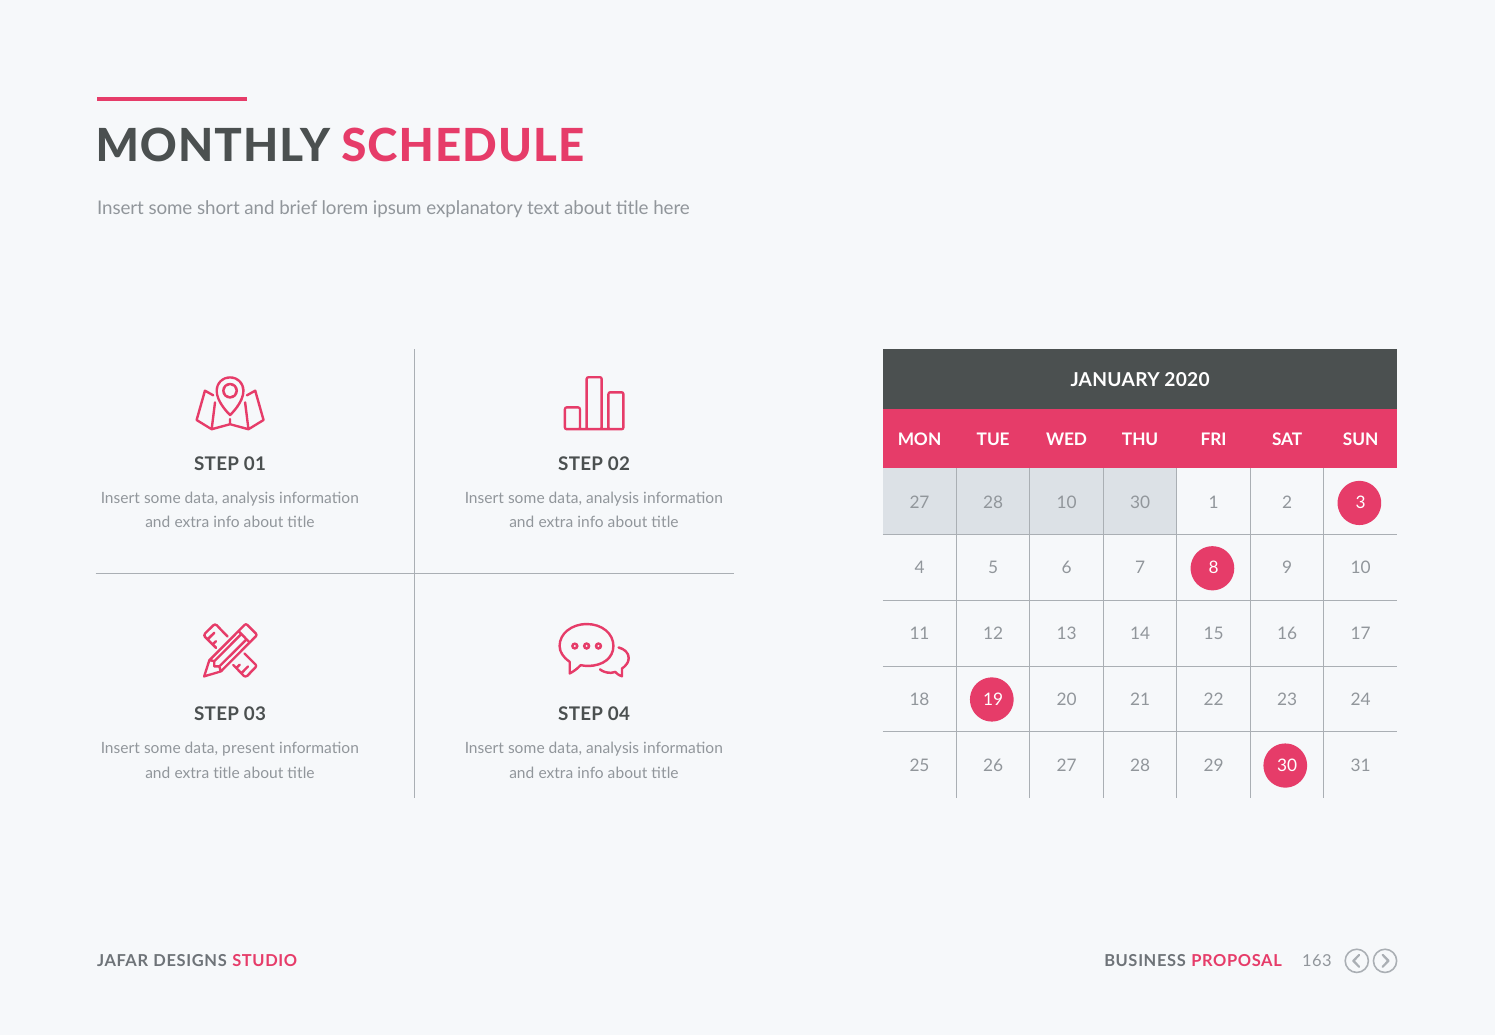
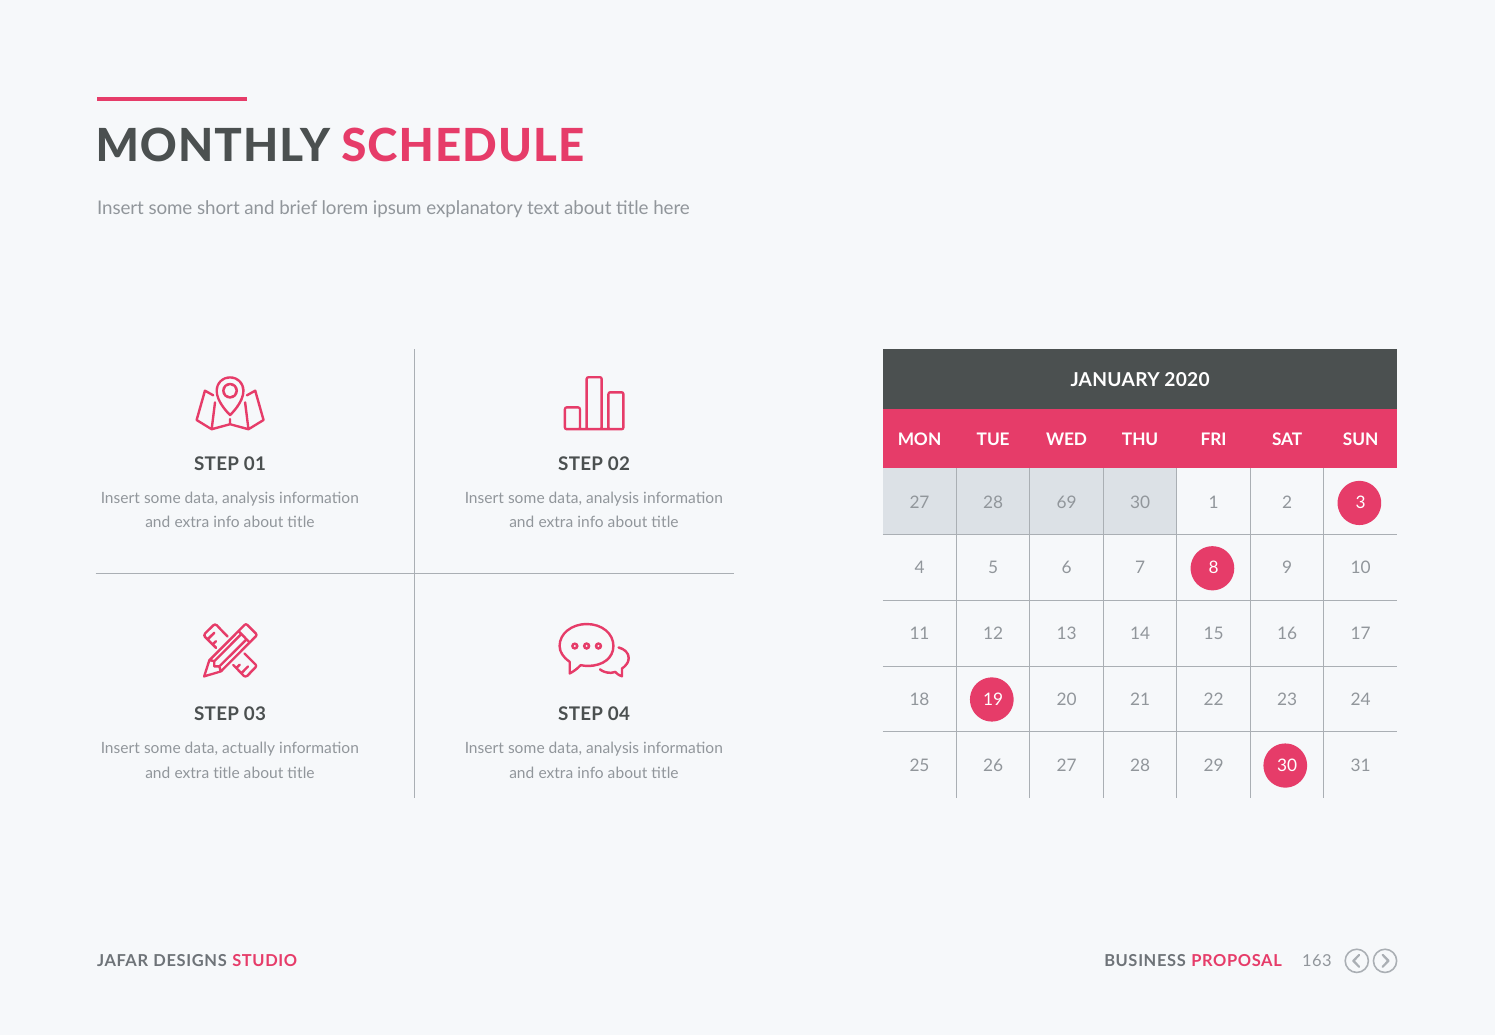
28 10: 10 -> 69
present: present -> actually
